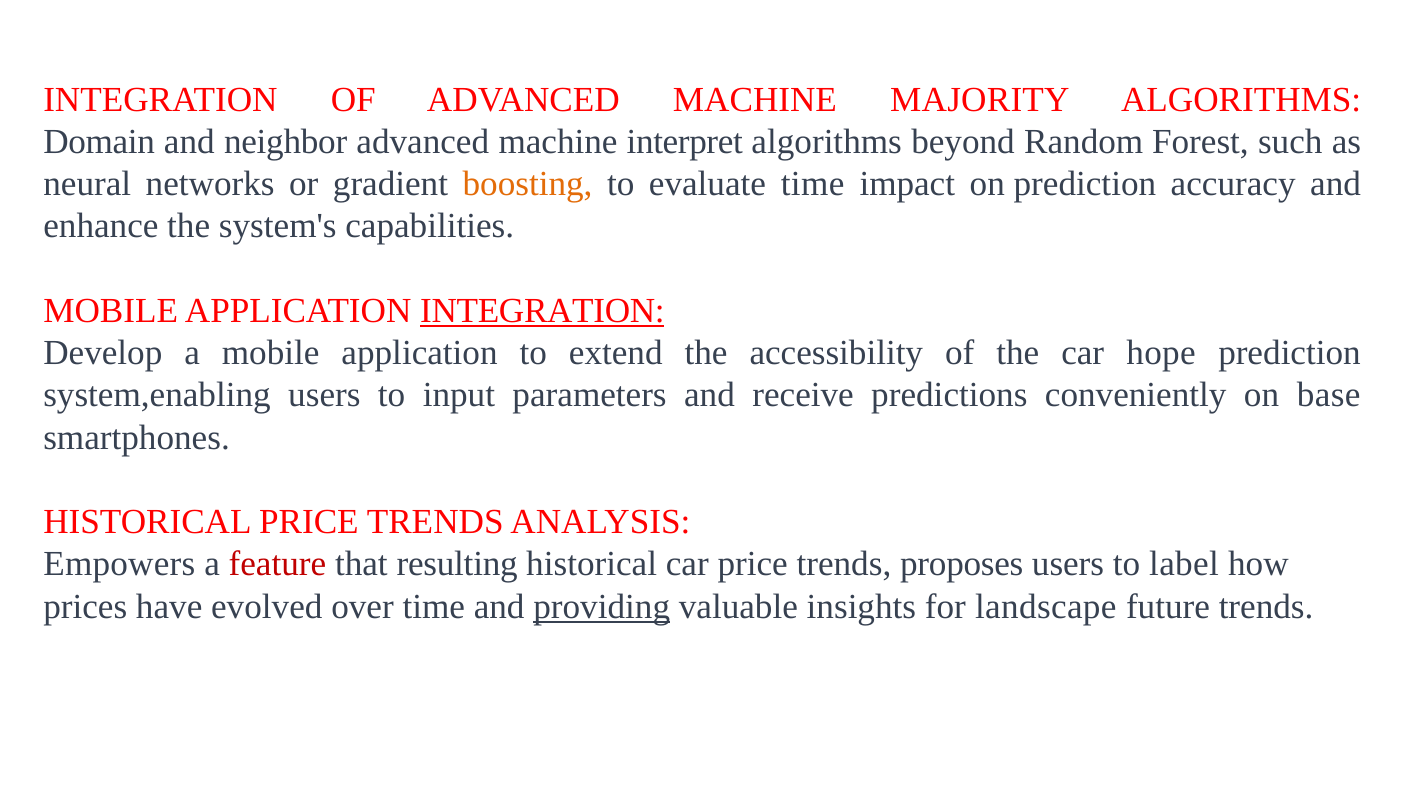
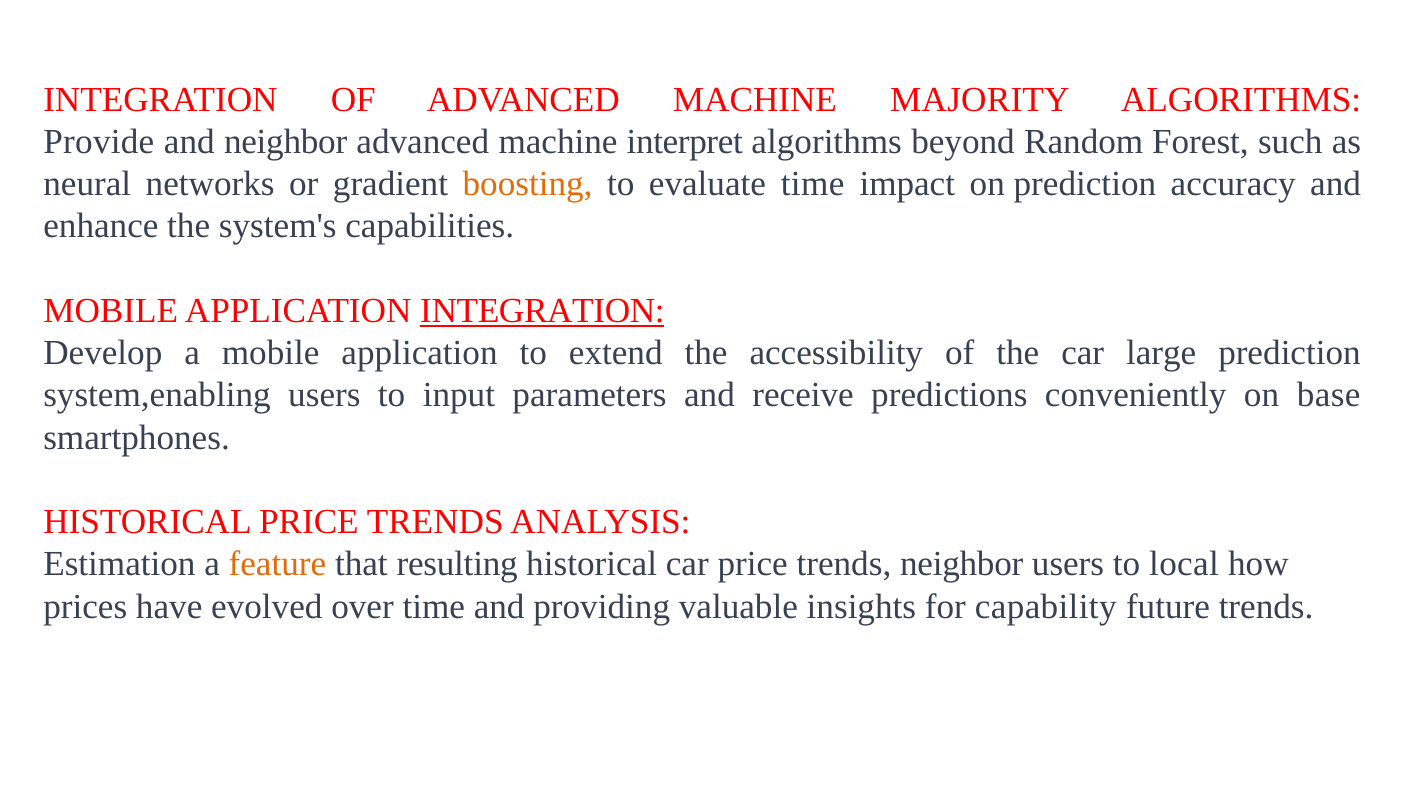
Domain: Domain -> Provide
hope: hope -> large
Empowers: Empowers -> Estimation
feature colour: red -> orange
trends proposes: proposes -> neighbor
label: label -> local
providing underline: present -> none
landscape: landscape -> capability
